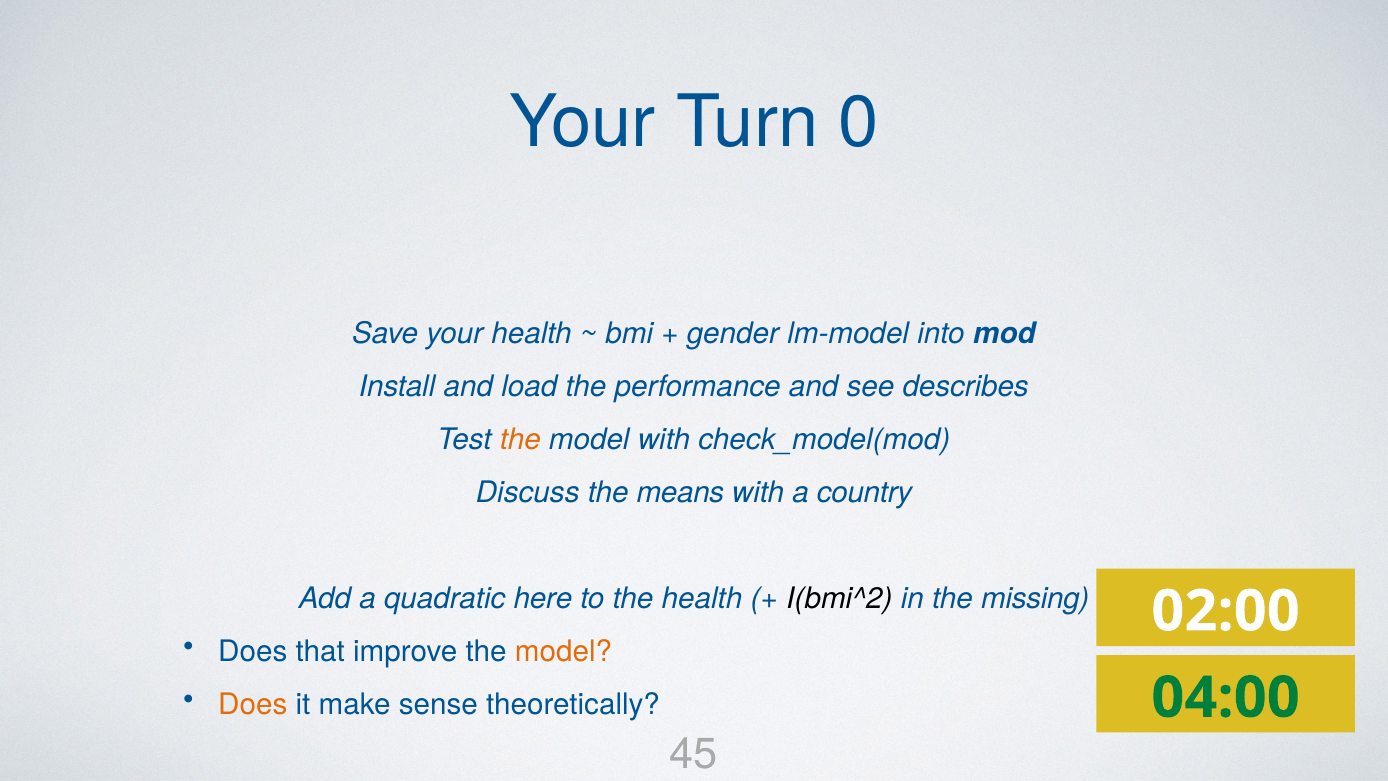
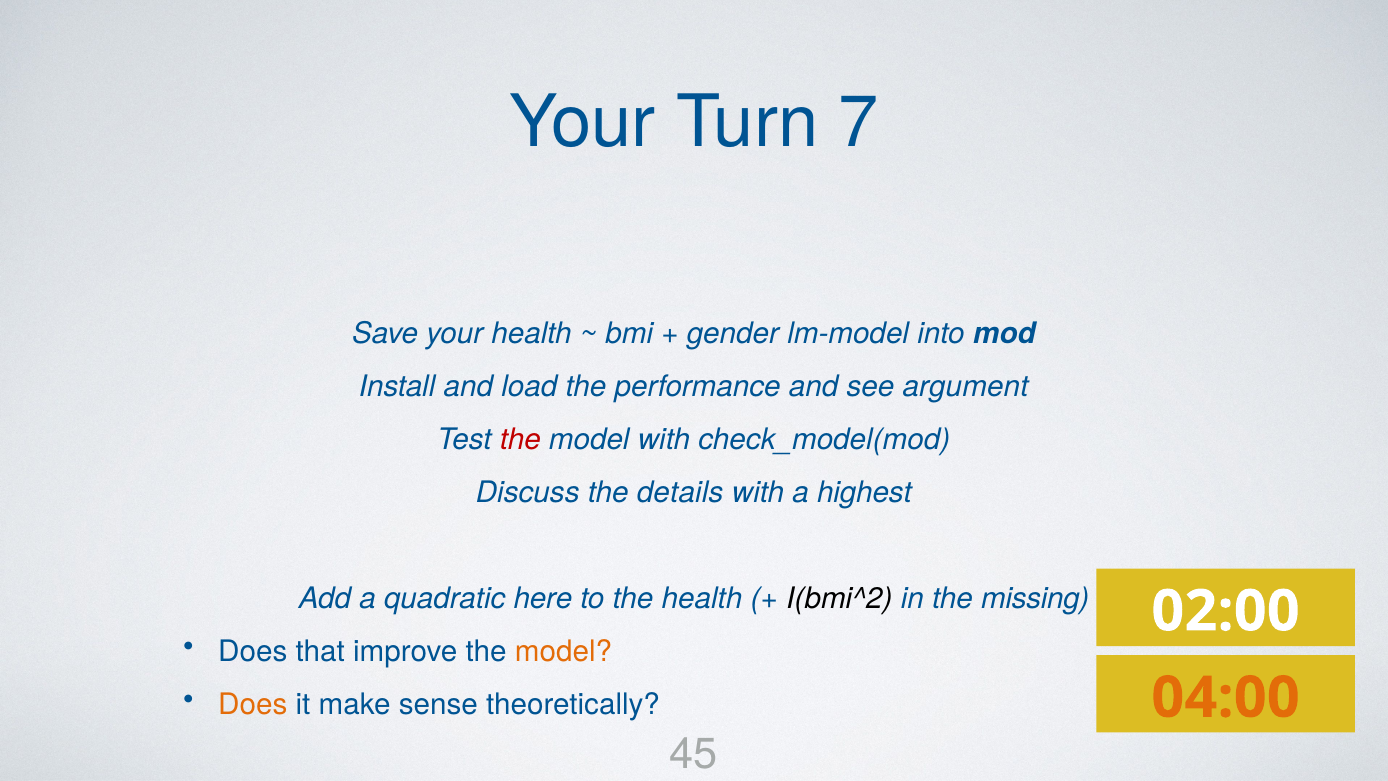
0: 0 -> 7
describes: describes -> argument
the at (520, 440) colour: orange -> red
means: means -> details
country: country -> highest
04:00 colour: green -> orange
